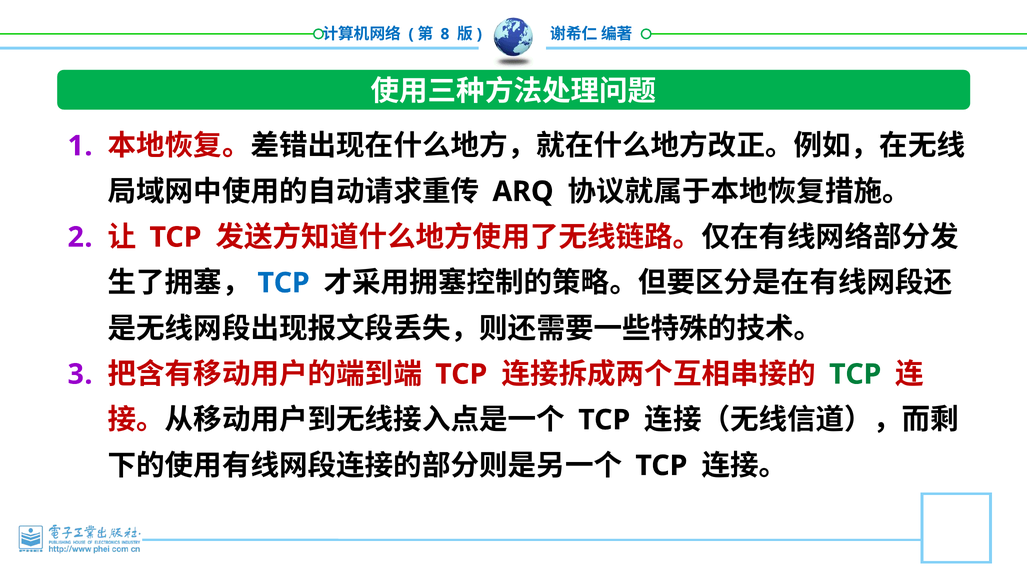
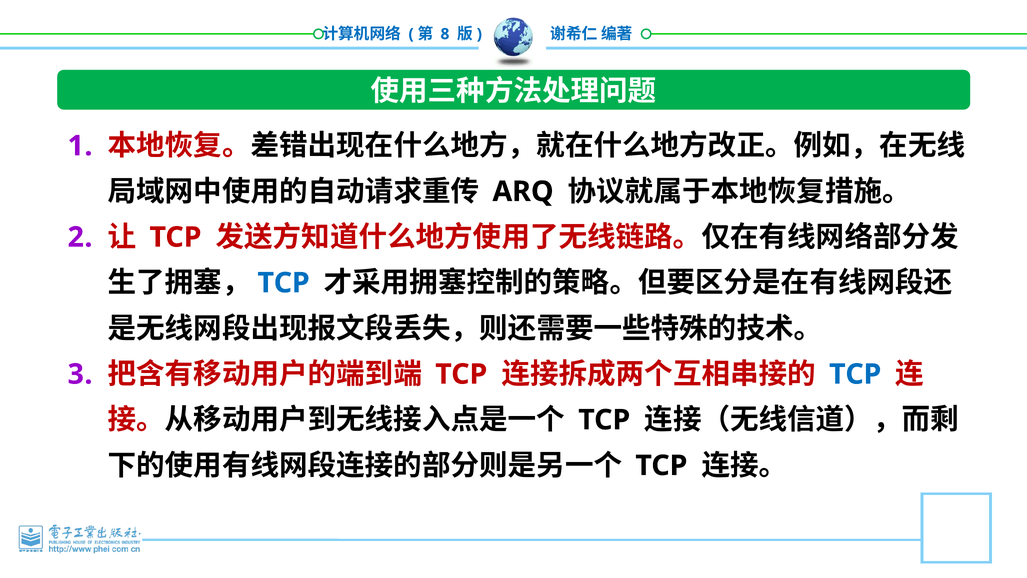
TCP at (855, 374) colour: green -> blue
